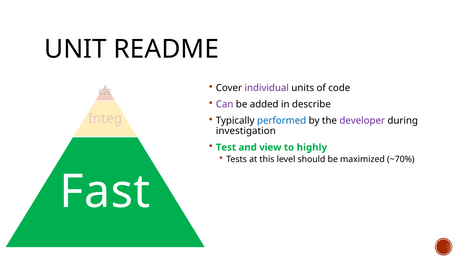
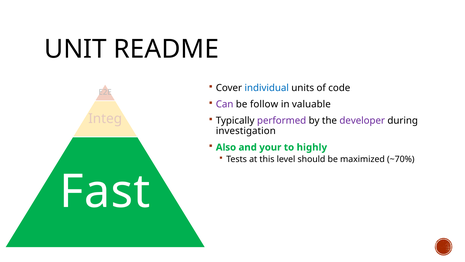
individual colour: purple -> blue
added: added -> follow
describe: describe -> valuable
performed colour: blue -> purple
Test: Test -> Also
view: view -> your
